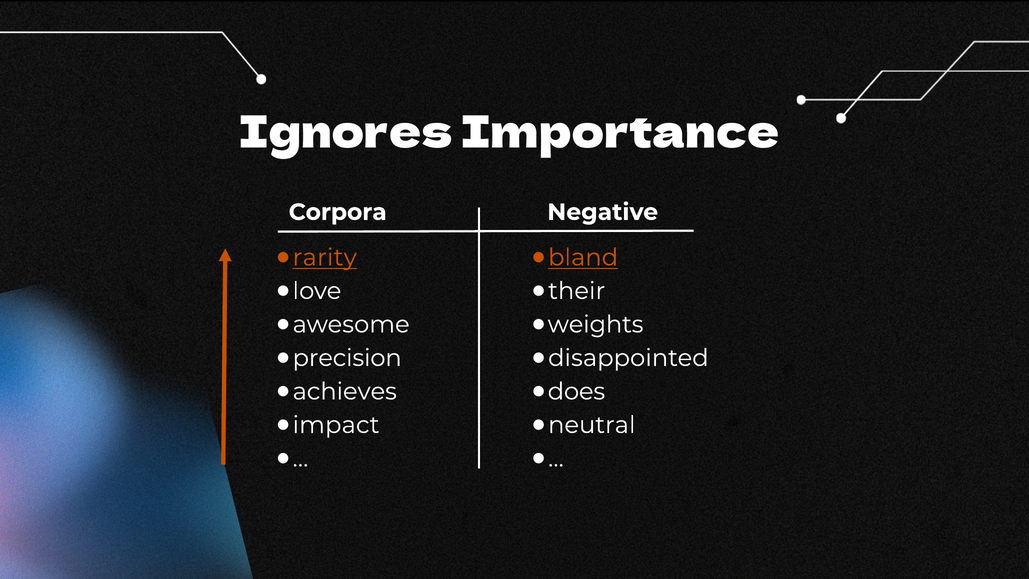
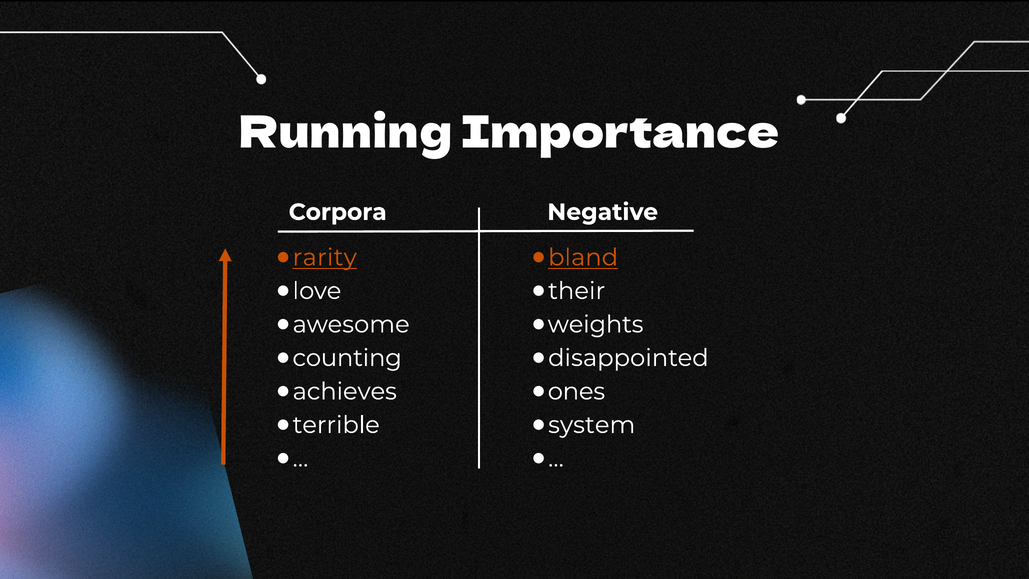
Ignores: Ignores -> Running
precision: precision -> counting
does: does -> ones
impact: impact -> terrible
neutral: neutral -> system
